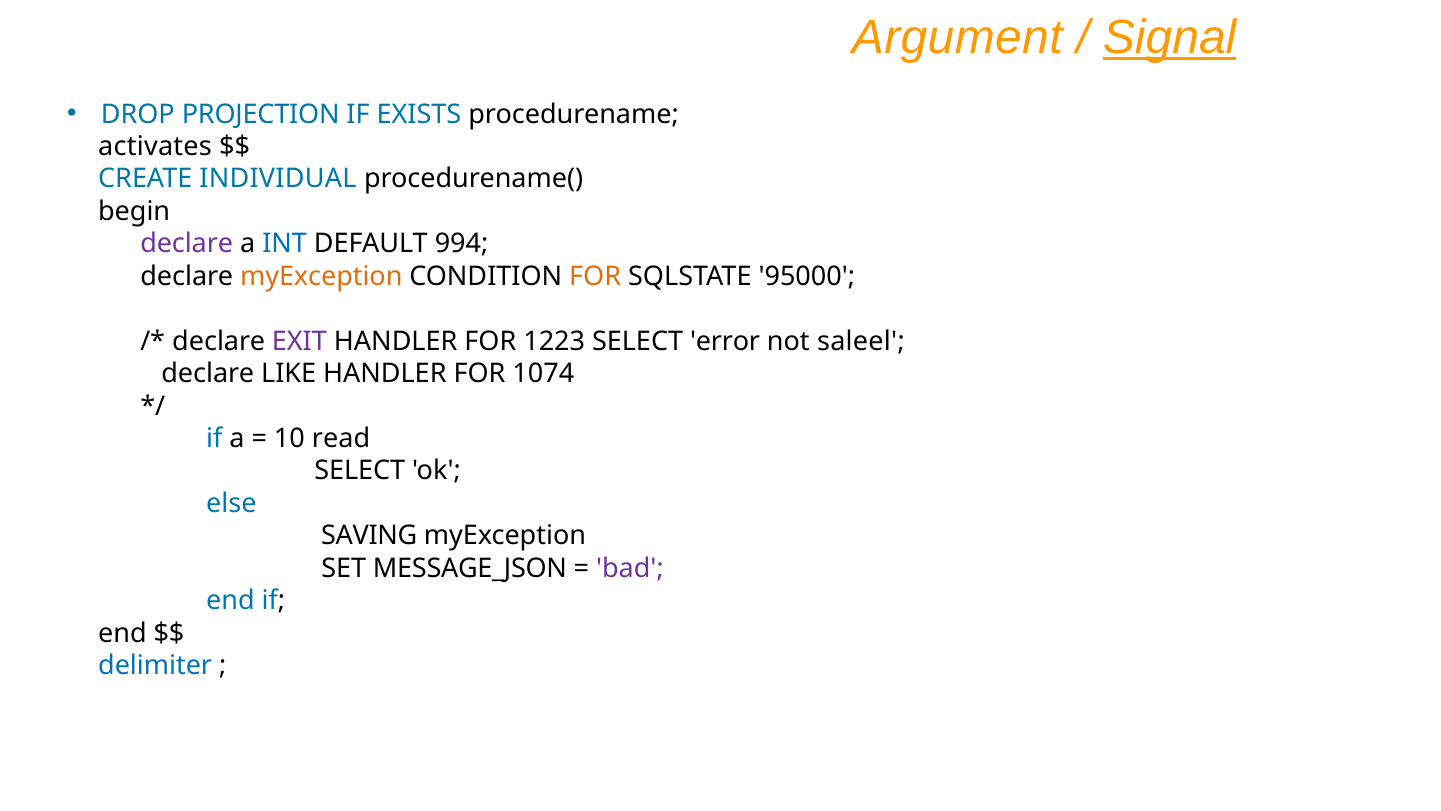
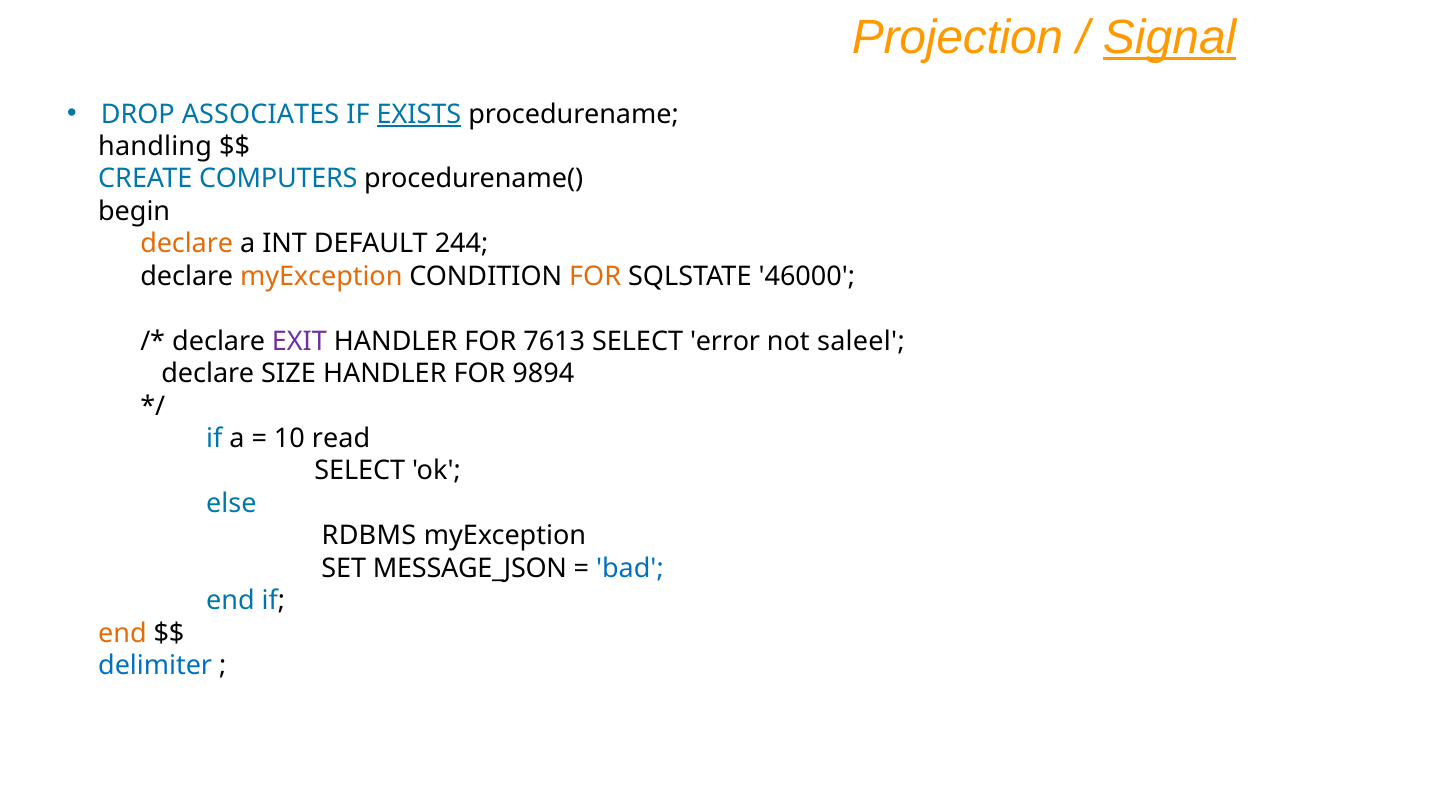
Argument: Argument -> Projection
PROJECTION: PROJECTION -> ASSOCIATES
EXISTS underline: none -> present
activates: activates -> handling
INDIVIDUAL: INDIVIDUAL -> COMPUTERS
declare at (187, 244) colour: purple -> orange
INT colour: blue -> black
994: 994 -> 244
95000: 95000 -> 46000
1223: 1223 -> 7613
LIKE: LIKE -> SIZE
1074: 1074 -> 9894
SAVING: SAVING -> RDBMS
bad colour: purple -> blue
end at (122, 633) colour: black -> orange
